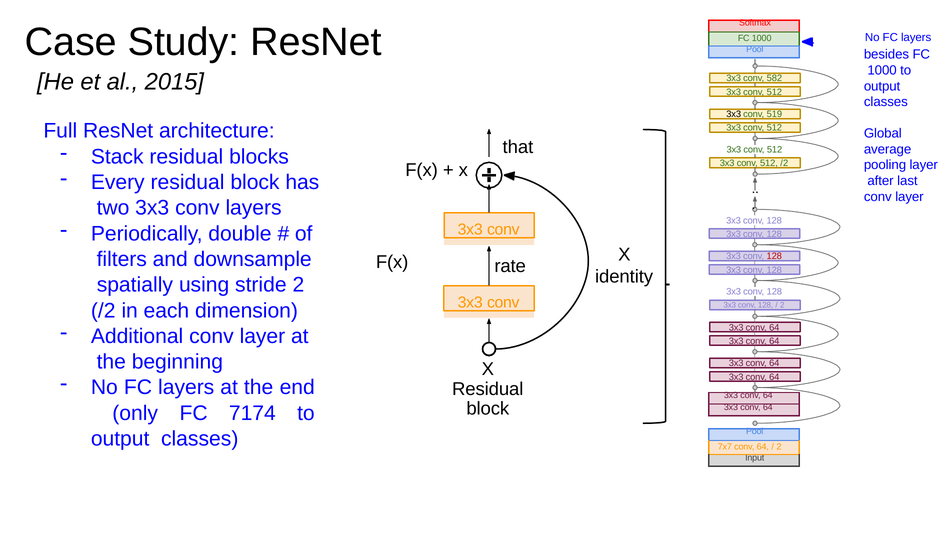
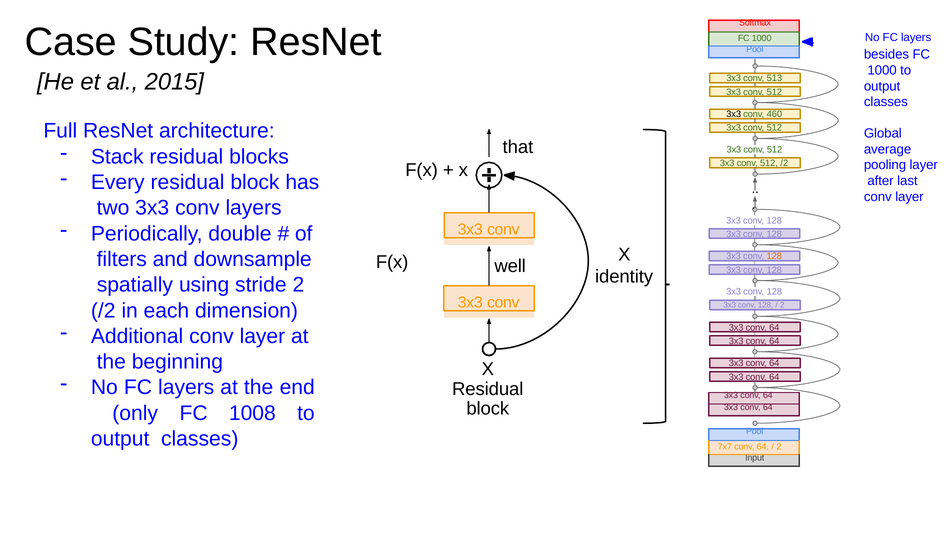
582: 582 -> 513
519: 519 -> 460
128 at (774, 256) colour: red -> orange
rate: rate -> well
7174: 7174 -> 1008
